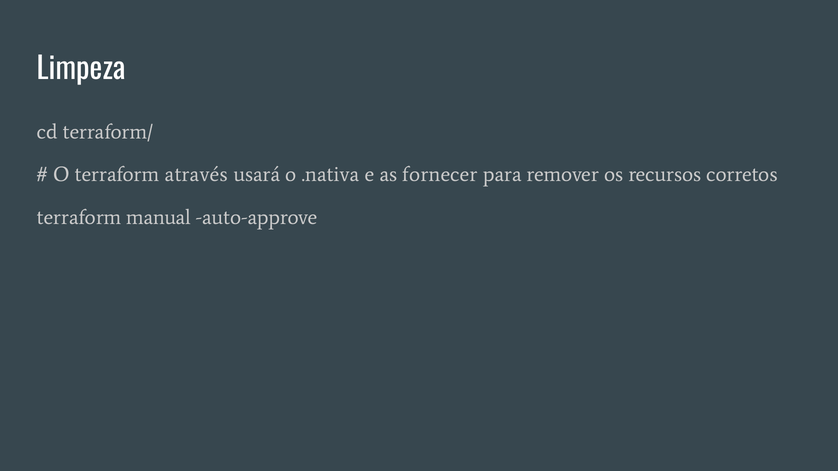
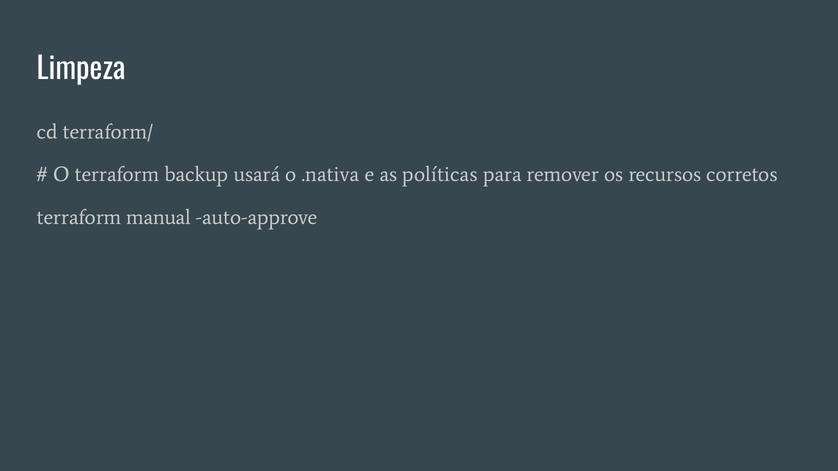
através: através -> backup
fornecer: fornecer -> políticas
